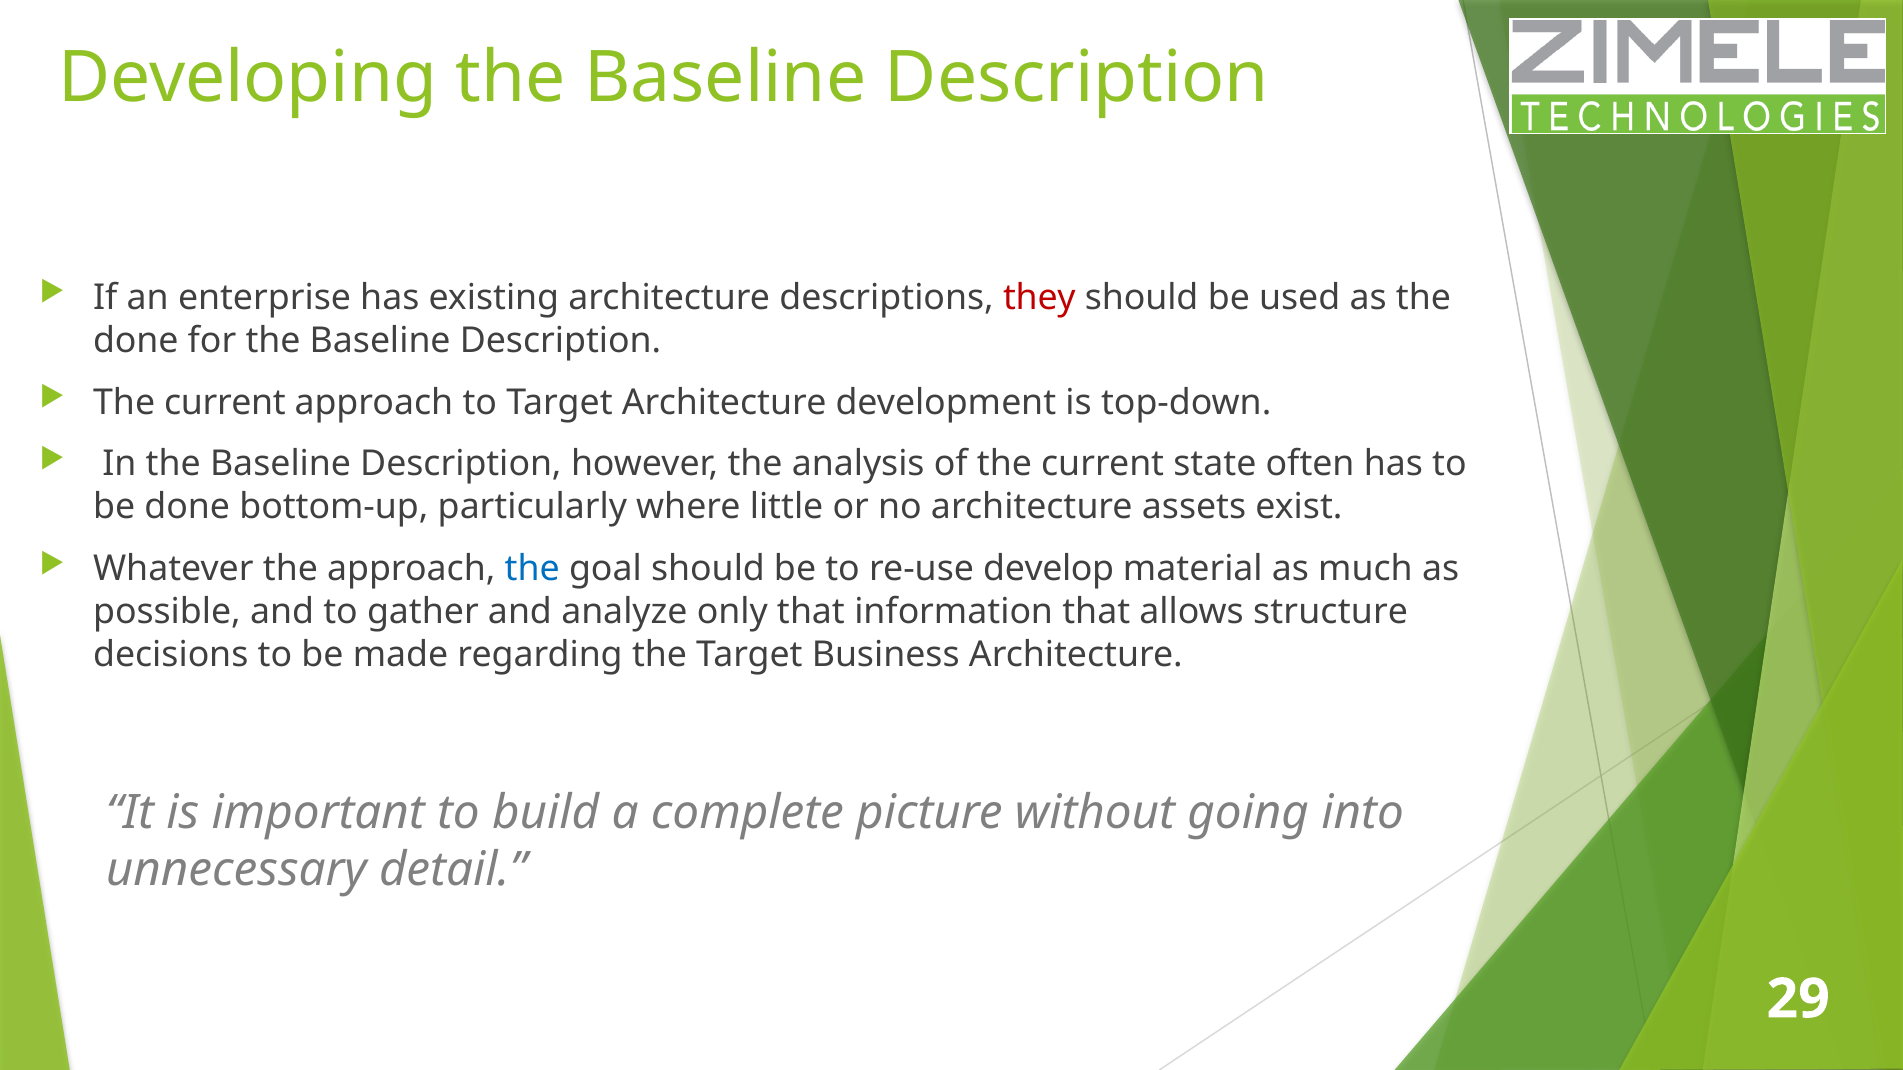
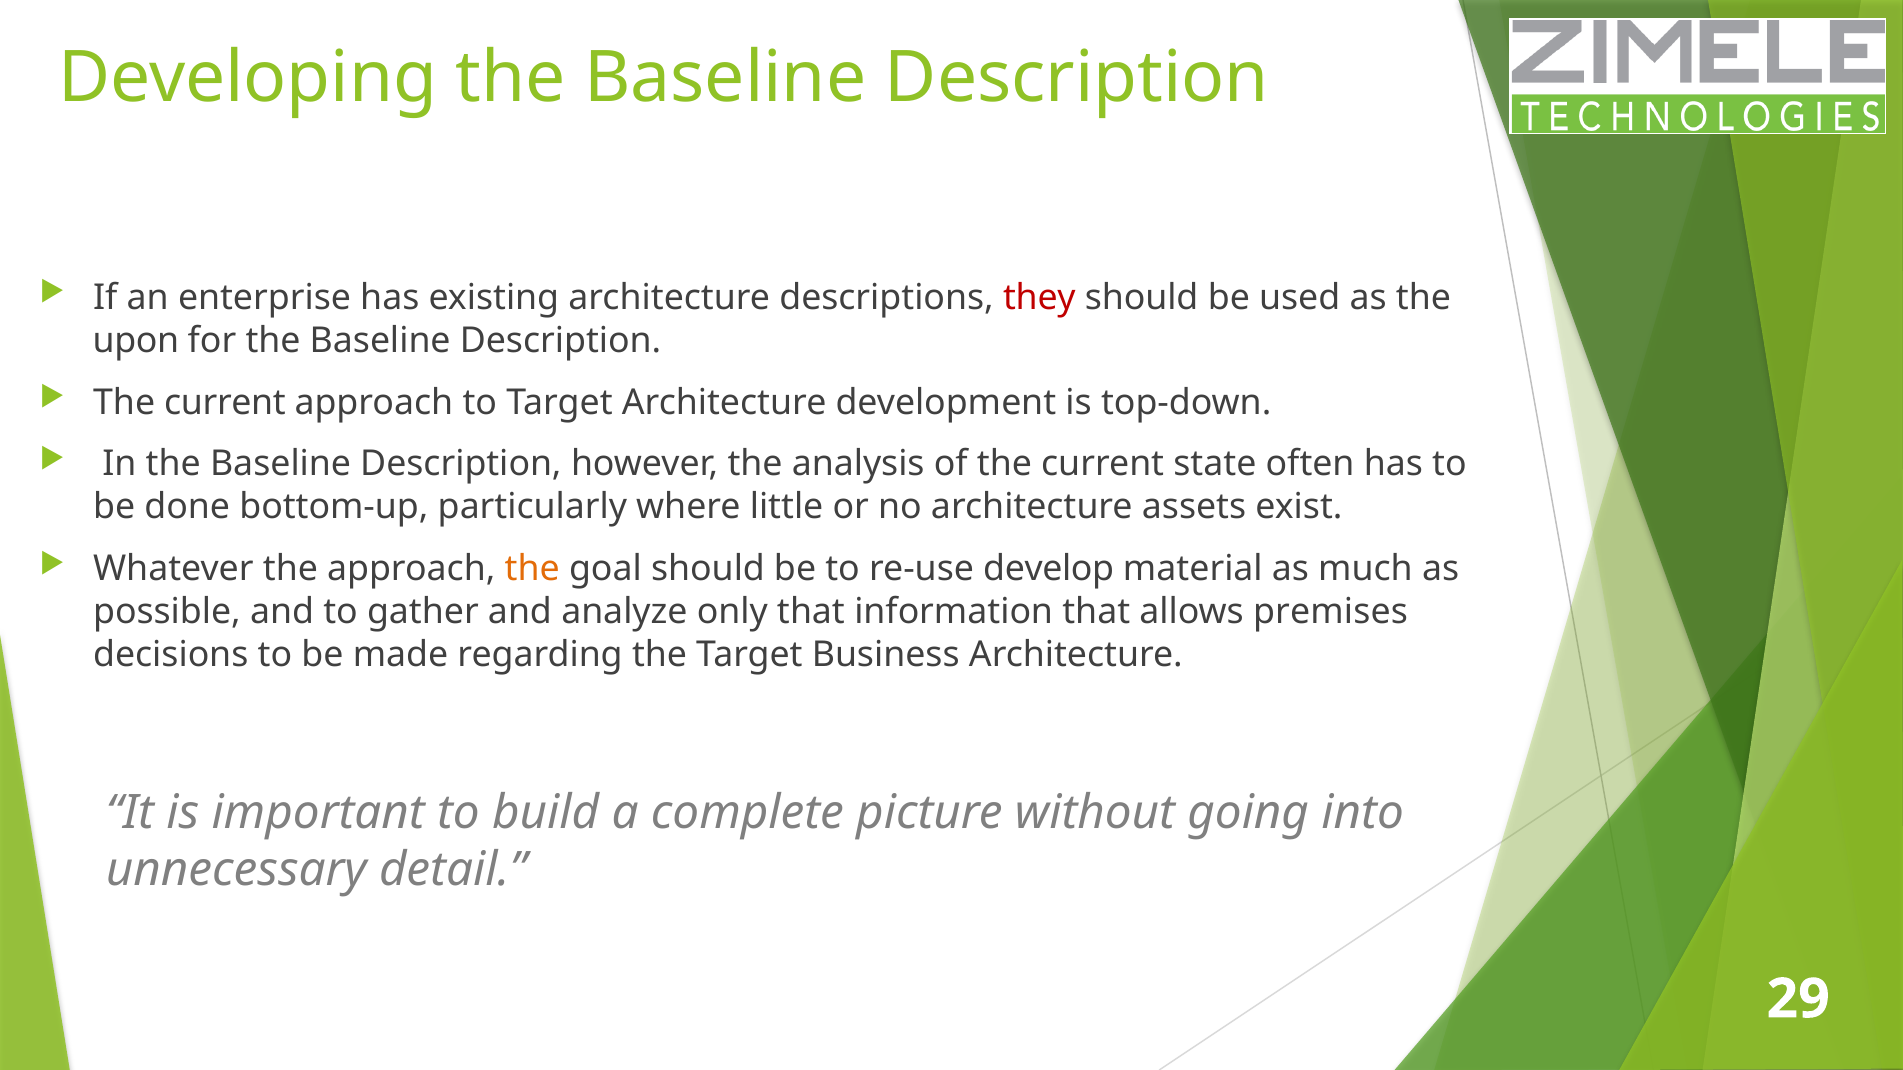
done at (136, 341): done -> upon
the at (532, 569) colour: blue -> orange
structure: structure -> premises
